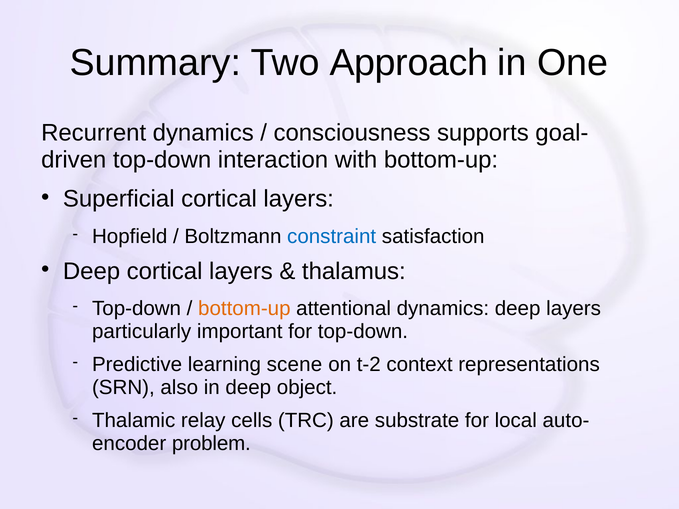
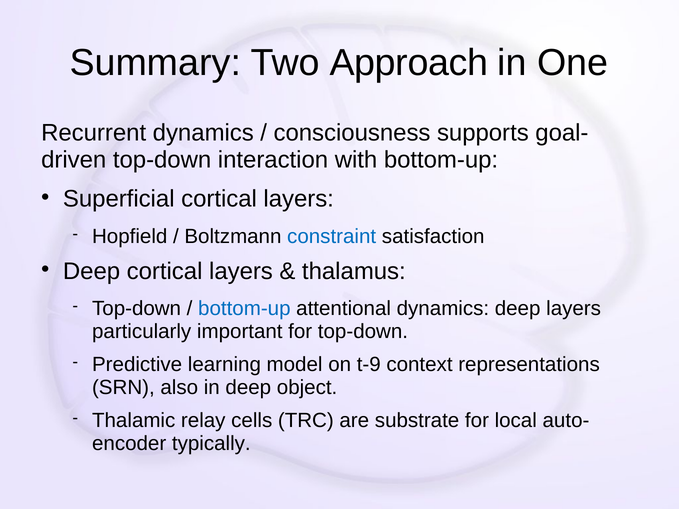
bottom-up at (244, 309) colour: orange -> blue
scene: scene -> model
t-2: t-2 -> t-9
problem: problem -> typically
